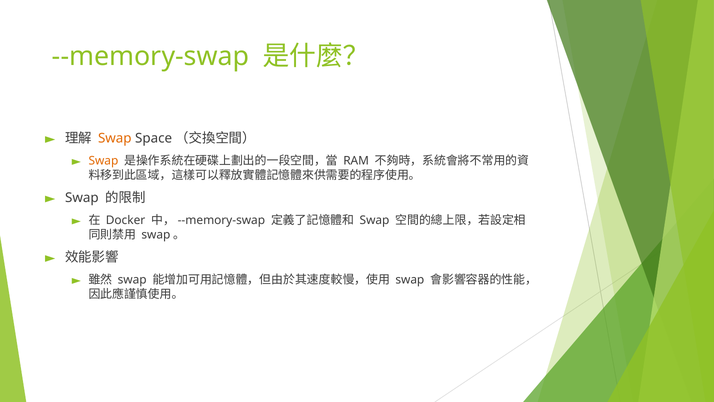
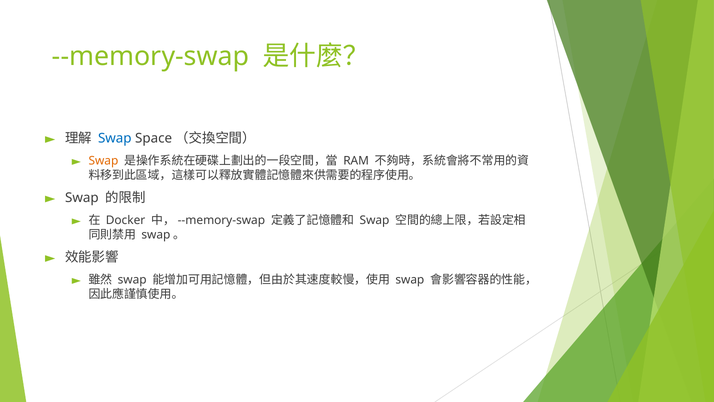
Swap at (115, 138) colour: orange -> blue
